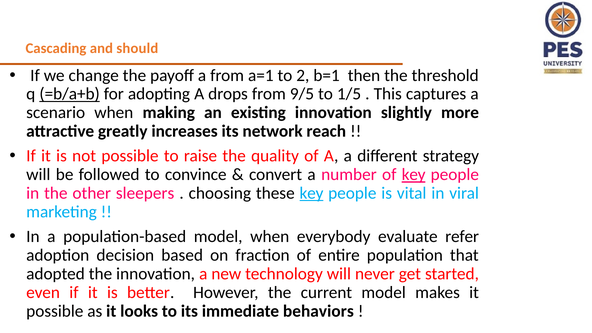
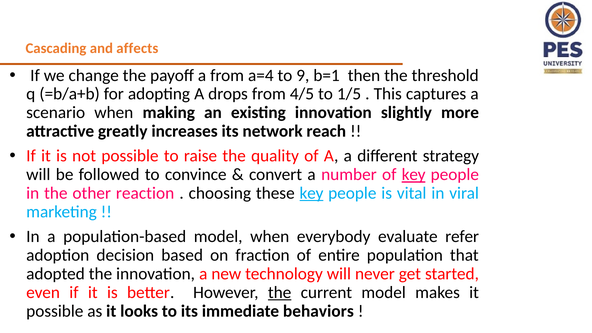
should: should -> affects
a=1: a=1 -> a=4
2: 2 -> 9
=b/a+b underline: present -> none
9/5: 9/5 -> 4/5
sleepers: sleepers -> reaction
the at (280, 292) underline: none -> present
